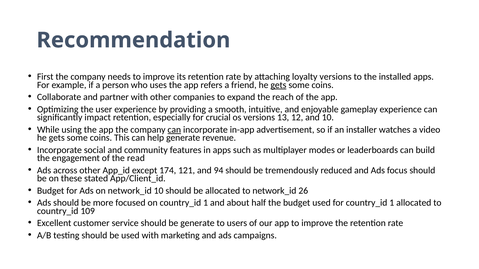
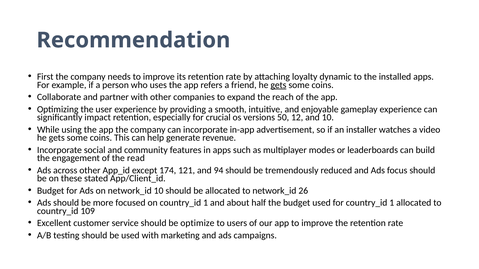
loyalty versions: versions -> dynamic
13: 13 -> 50
can at (174, 130) underline: present -> none
be generate: generate -> optimize
